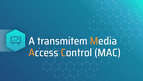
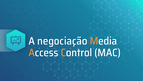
transmitem: transmitem -> negociação
